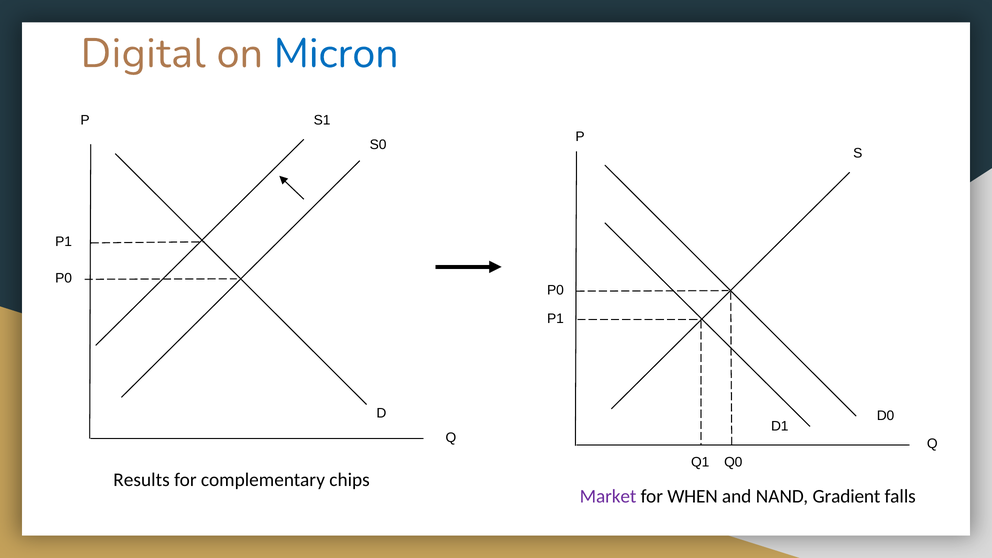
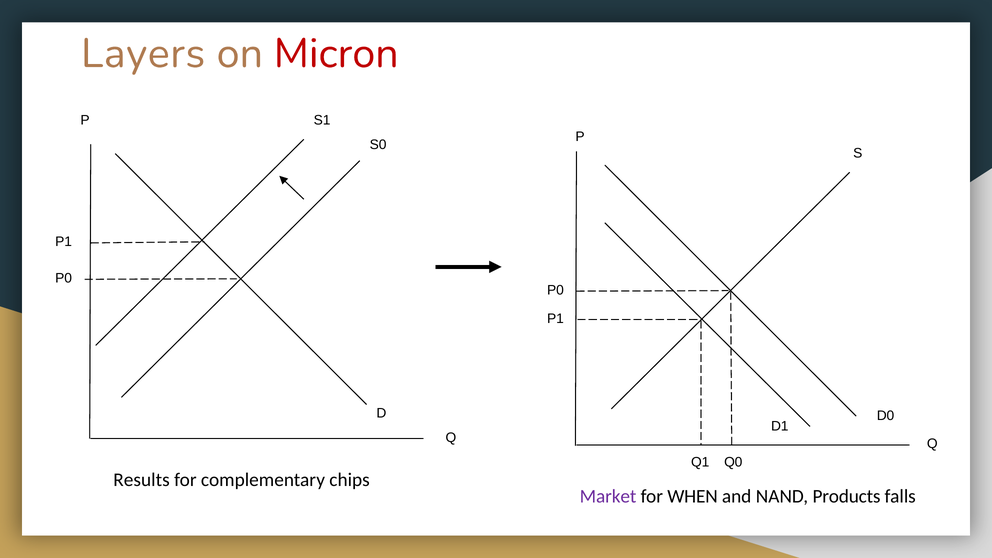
Digital: Digital -> Layers
Micron colour: blue -> red
Gradient: Gradient -> Products
